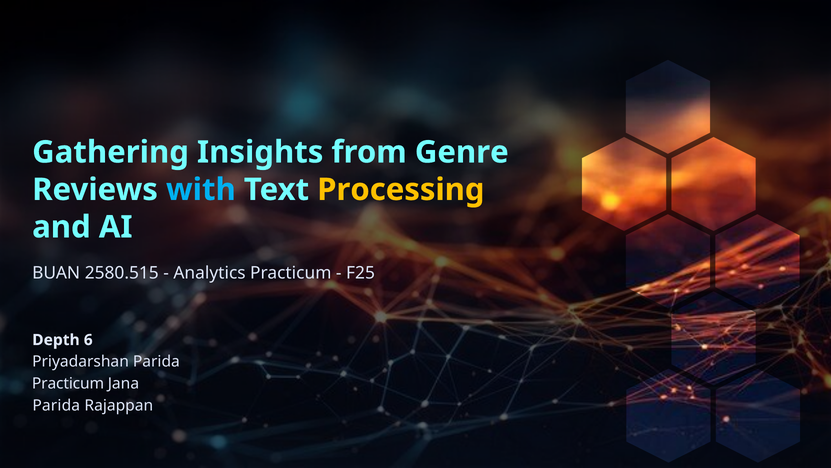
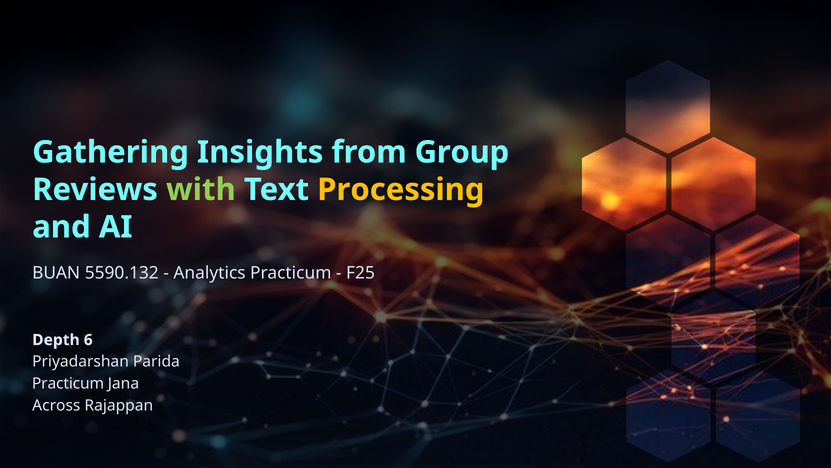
Genre: Genre -> Group
with colour: light blue -> light green
2580.515: 2580.515 -> 5590.132
Parida at (56, 405): Parida -> Across
